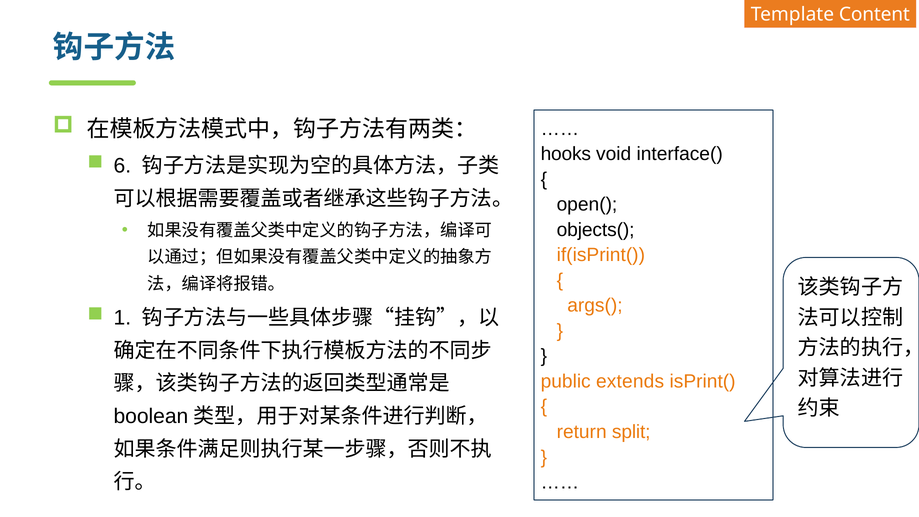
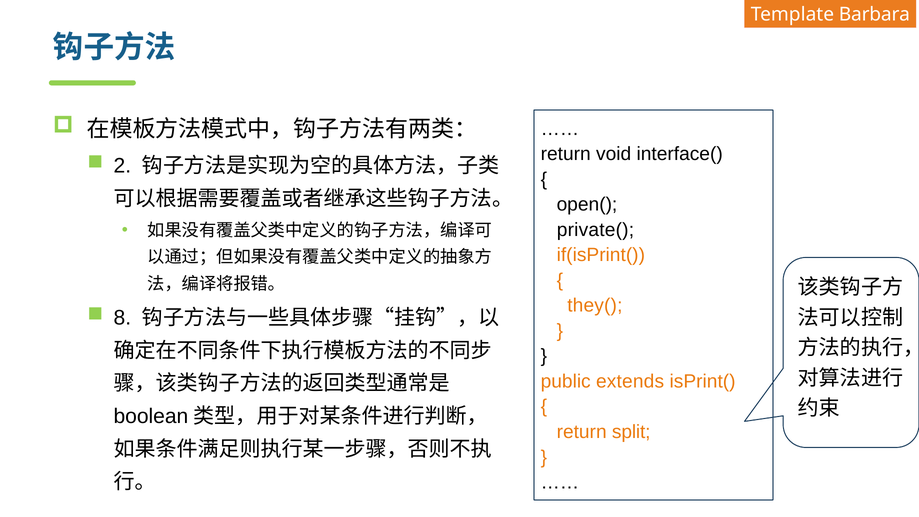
Content: Content -> Barbara
hooks at (566, 154): hooks -> return
6: 6 -> 2
objects(: objects( -> private(
args(: args( -> they(
1: 1 -> 8
